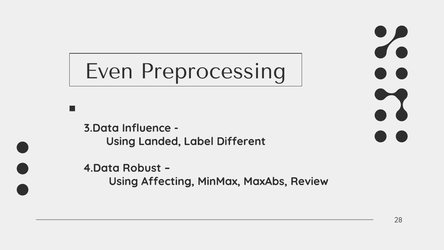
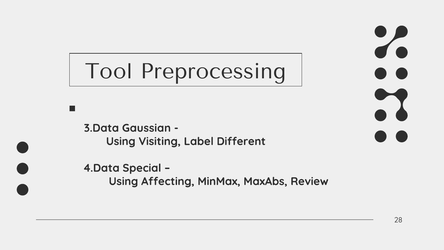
Even: Even -> Tool
Influence: Influence -> Gaussian
Landed: Landed -> Visiting
Robust: Robust -> Special
